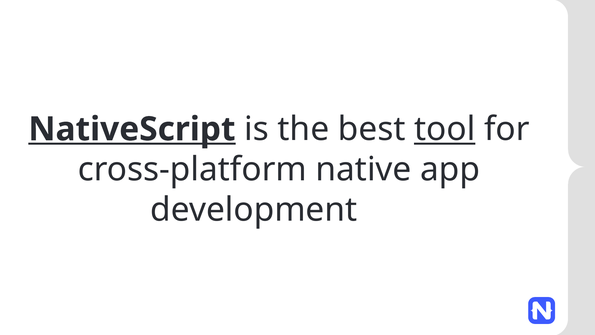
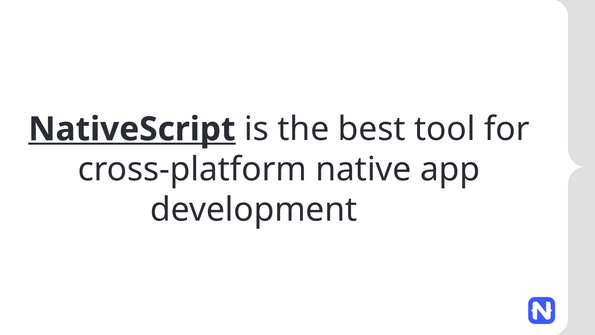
tool underline: present -> none
